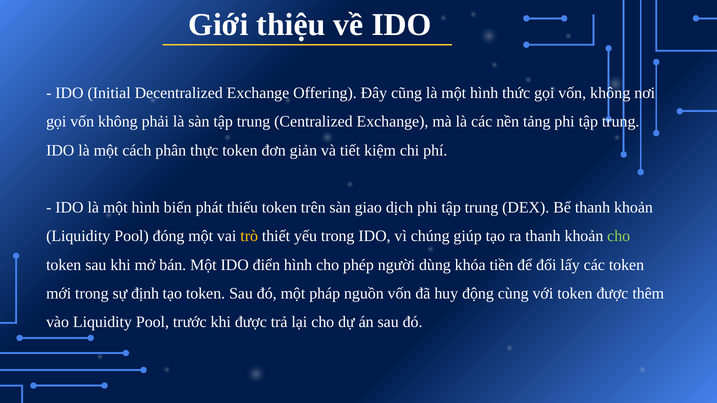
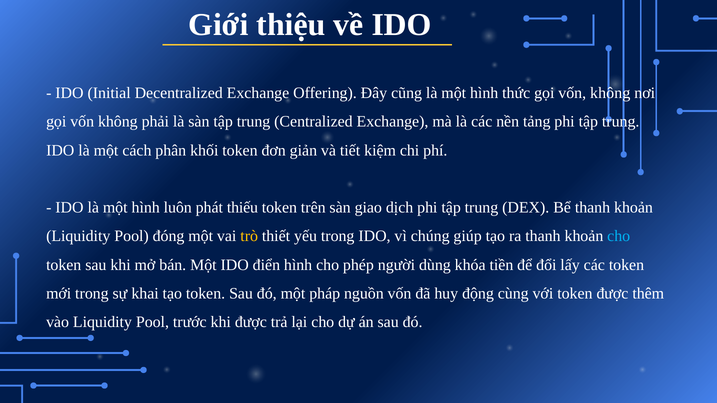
thực: thực -> khối
biến: biến -> luôn
cho at (619, 236) colour: light green -> light blue
định: định -> khai
